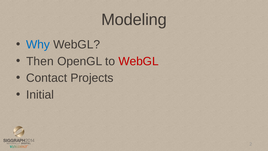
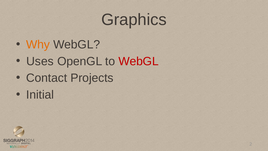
Modeling: Modeling -> Graphics
Why colour: blue -> orange
Then: Then -> Uses
